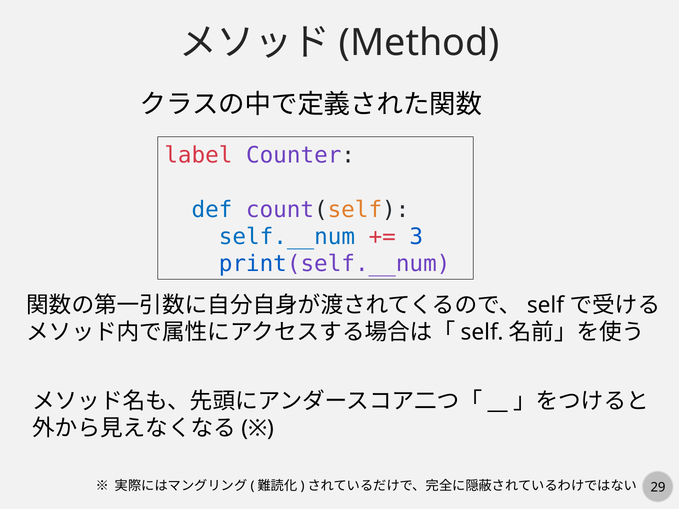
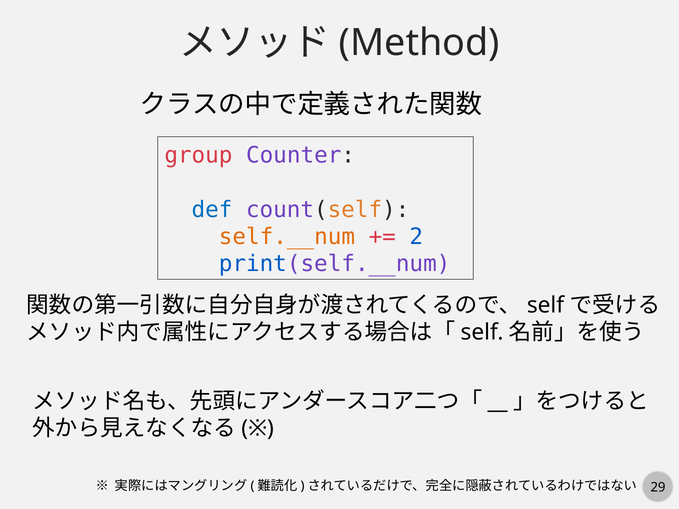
label: label -> group
self.__num colour: blue -> orange
3: 3 -> 2
